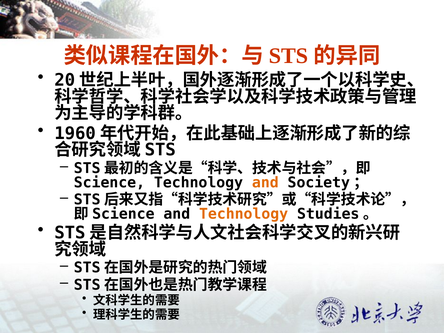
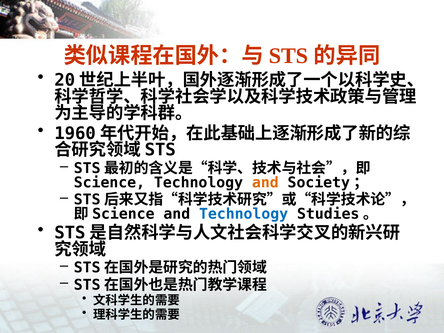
Technology at (244, 214) colour: orange -> blue
